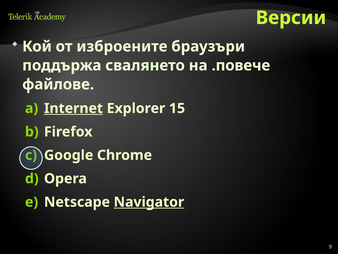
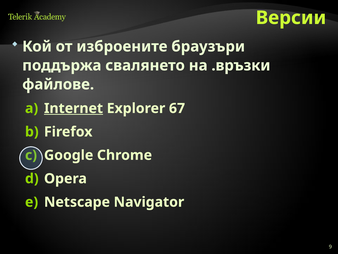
.повече: .повече -> .връзки
15: 15 -> 67
Navigator underline: present -> none
